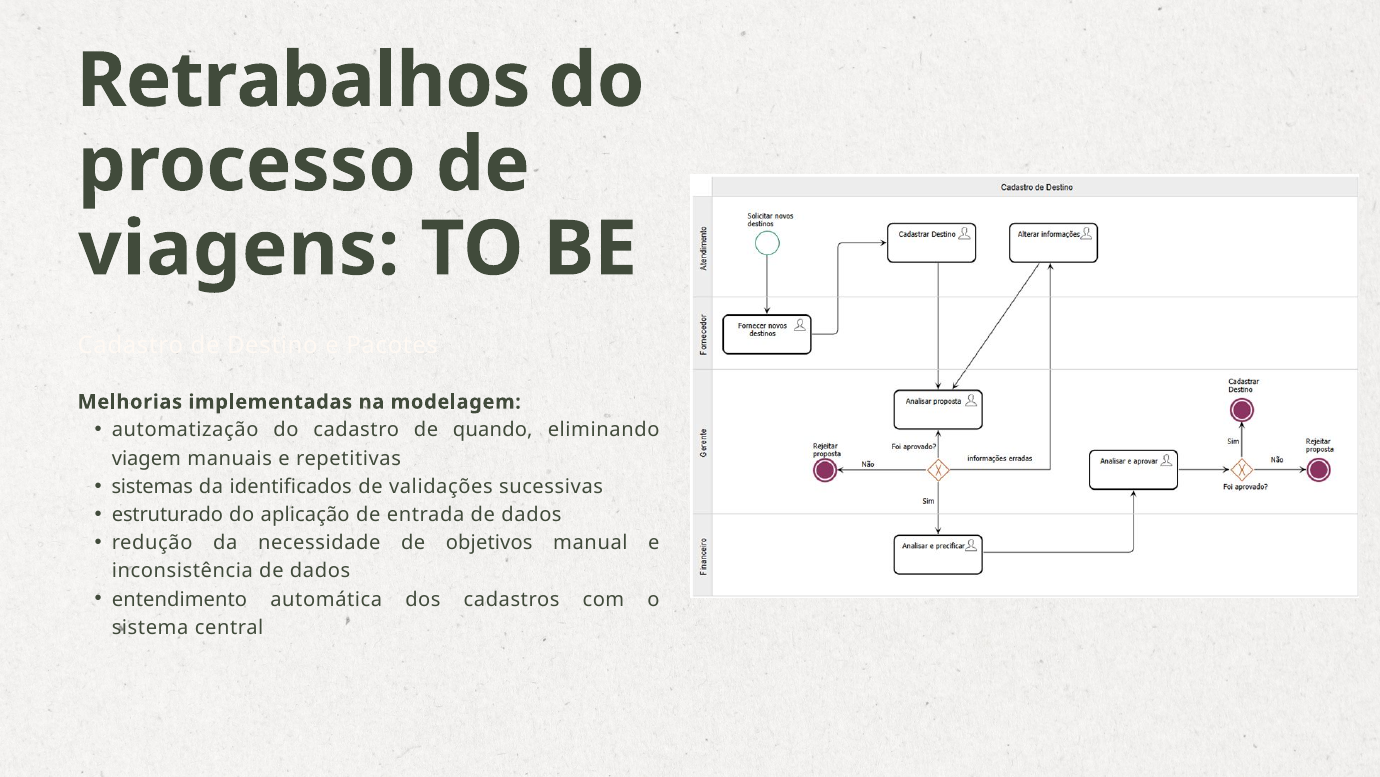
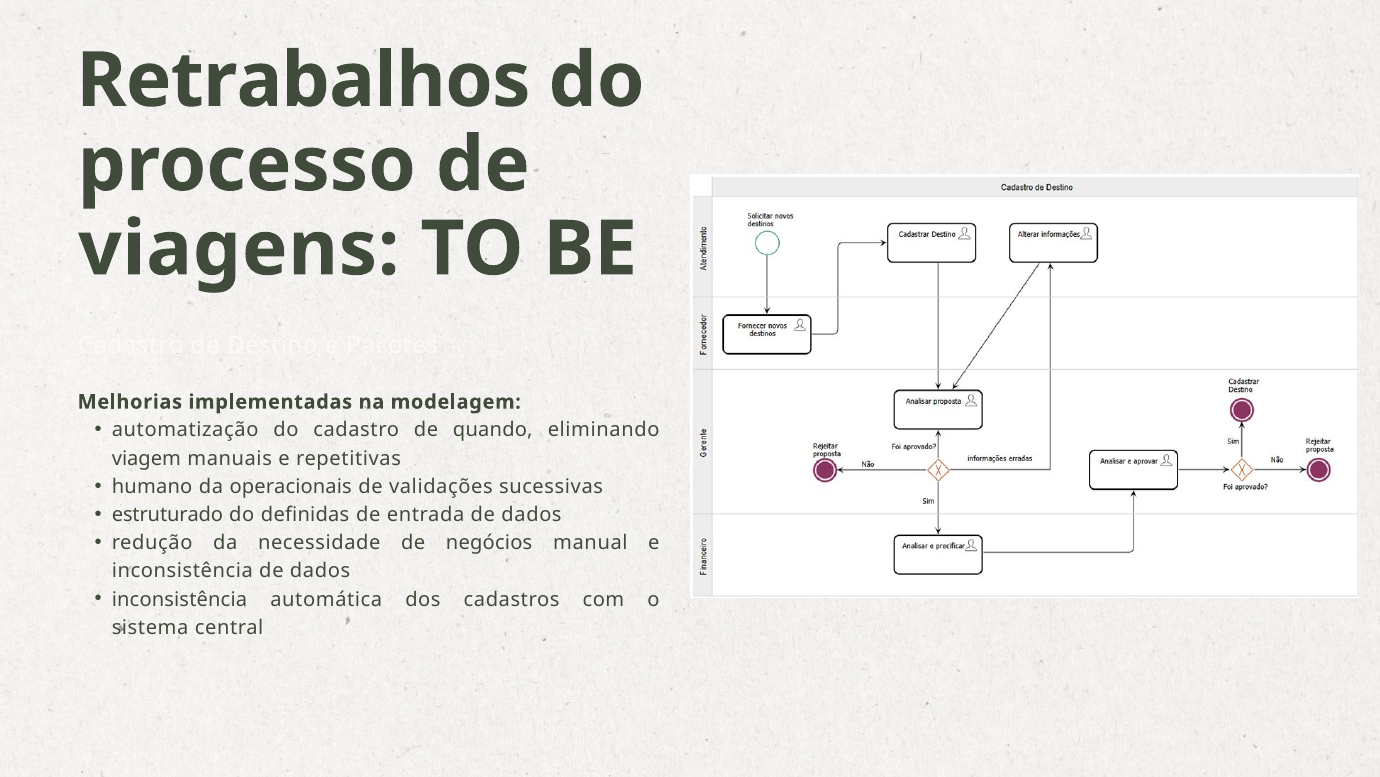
sistemas: sistemas -> humano
identificados: identificados -> operacionais
aplicação: aplicação -> definidas
objetivos: objetivos -> negócios
entendimento at (180, 599): entendimento -> inconsistência
